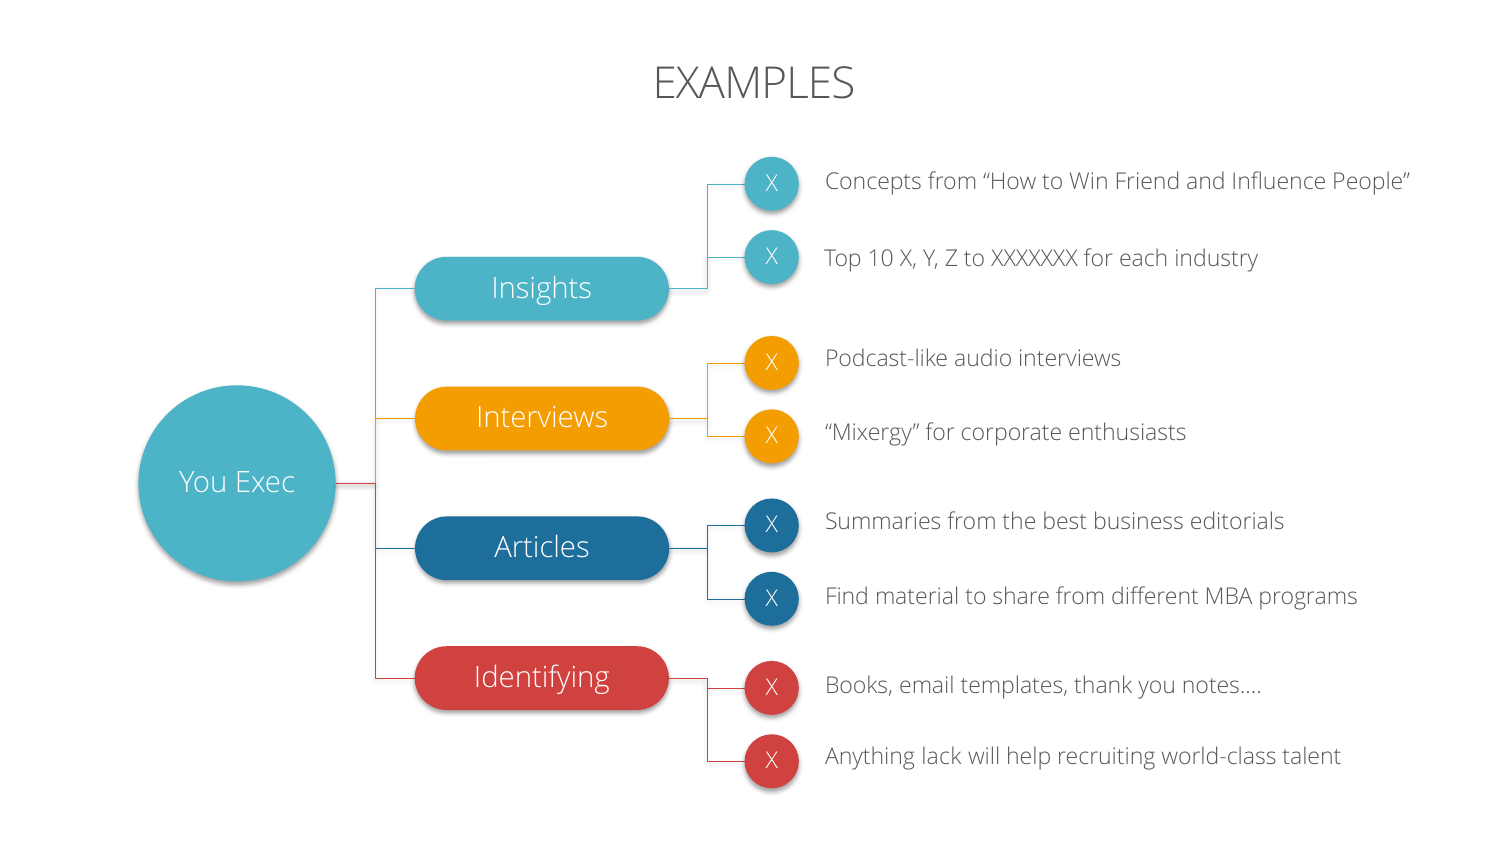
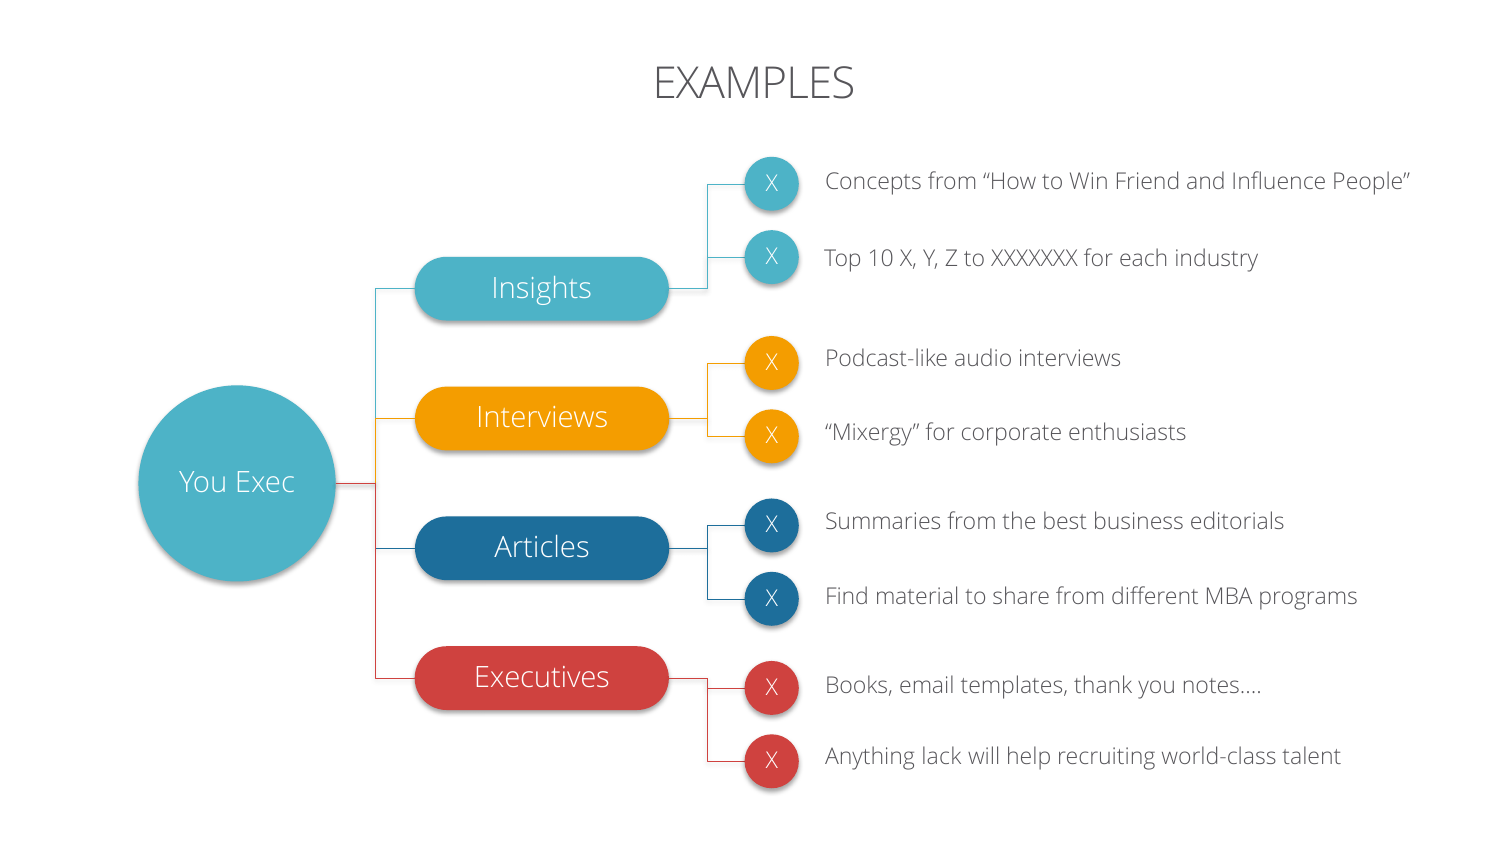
Identifying: Identifying -> Executives
